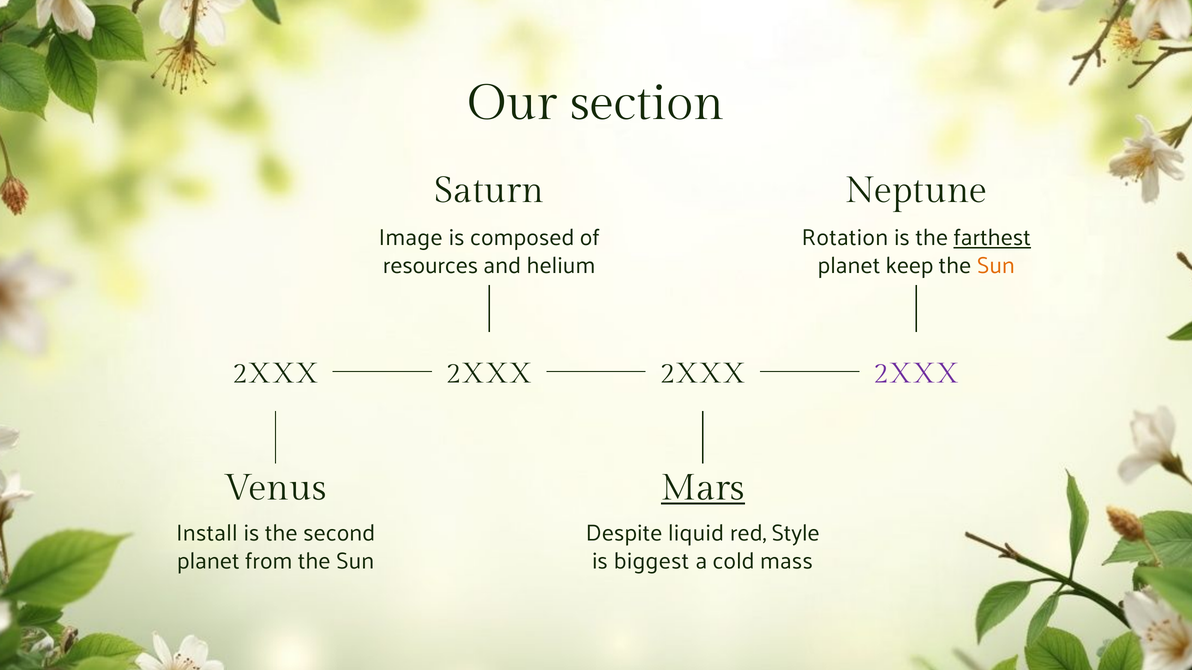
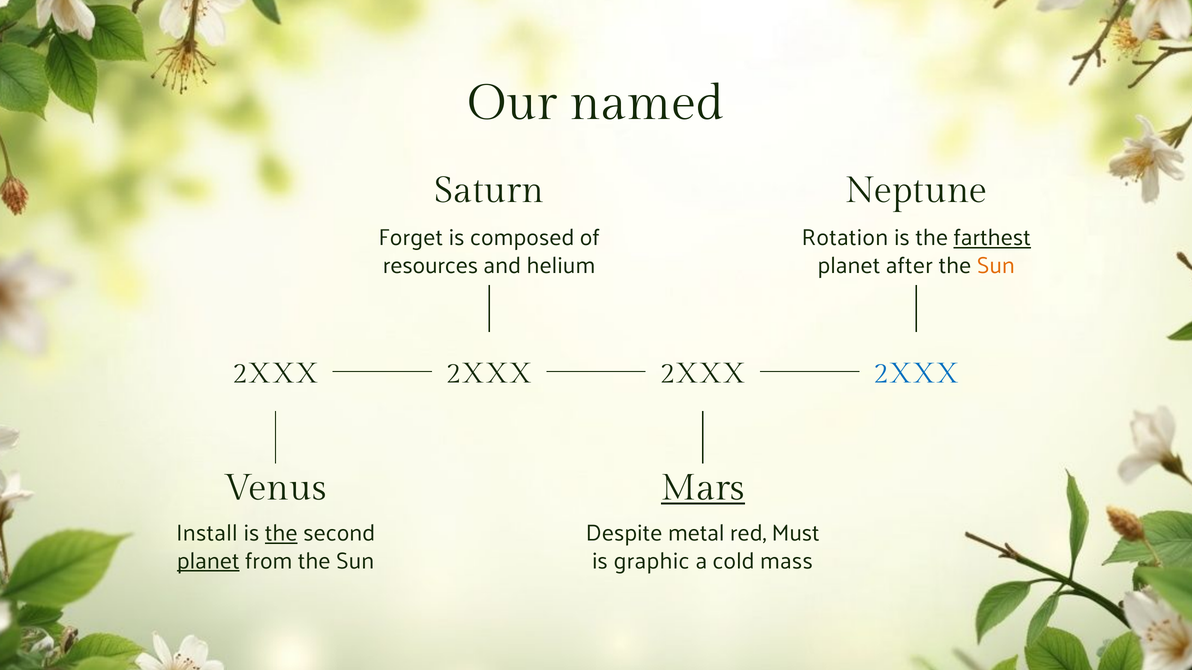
section: section -> named
Image: Image -> Forget
keep: keep -> after
2XXX at (916, 374) colour: purple -> blue
the at (281, 534) underline: none -> present
liquid: liquid -> metal
Style: Style -> Must
planet at (208, 561) underline: none -> present
biggest: biggest -> graphic
